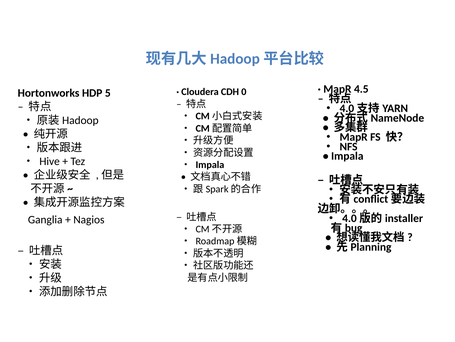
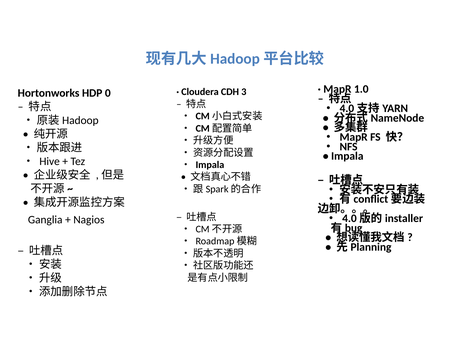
4.5: 4.5 -> 1.0
0: 0 -> 3
5: 5 -> 0
